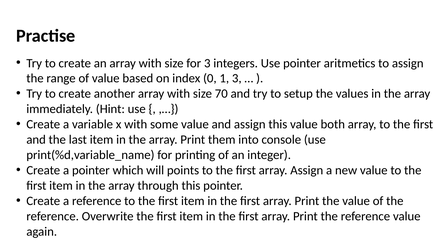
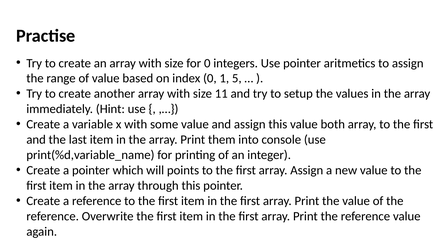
for 3: 3 -> 0
1 3: 3 -> 5
70: 70 -> 11
